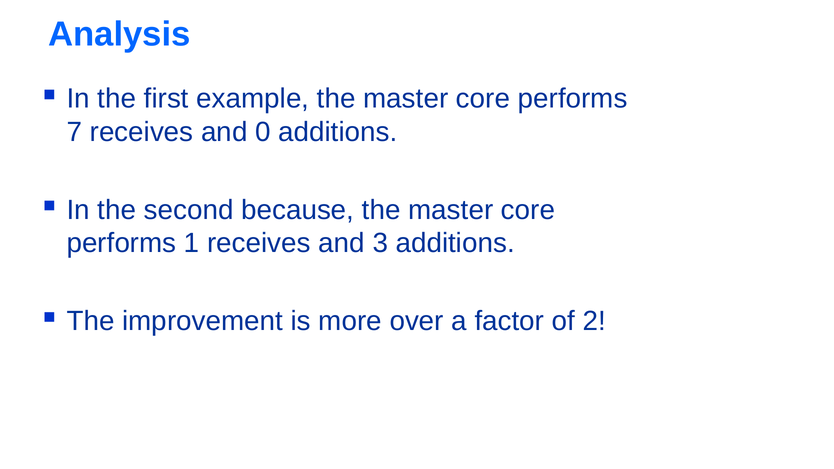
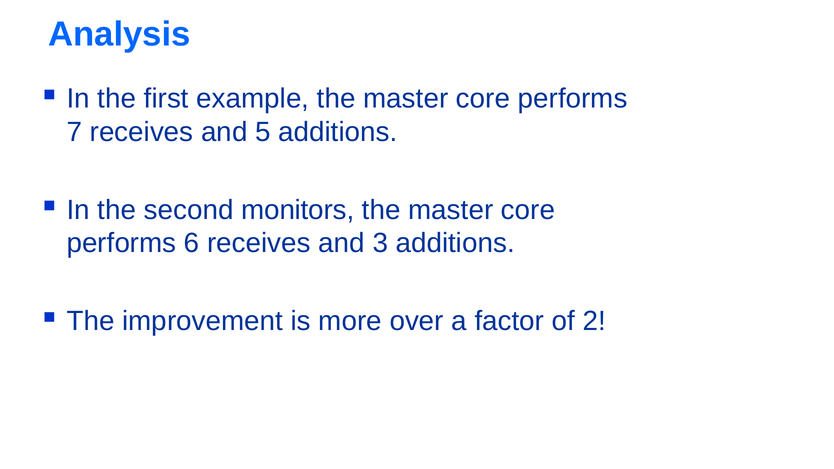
0: 0 -> 5
because: because -> monitors
1: 1 -> 6
